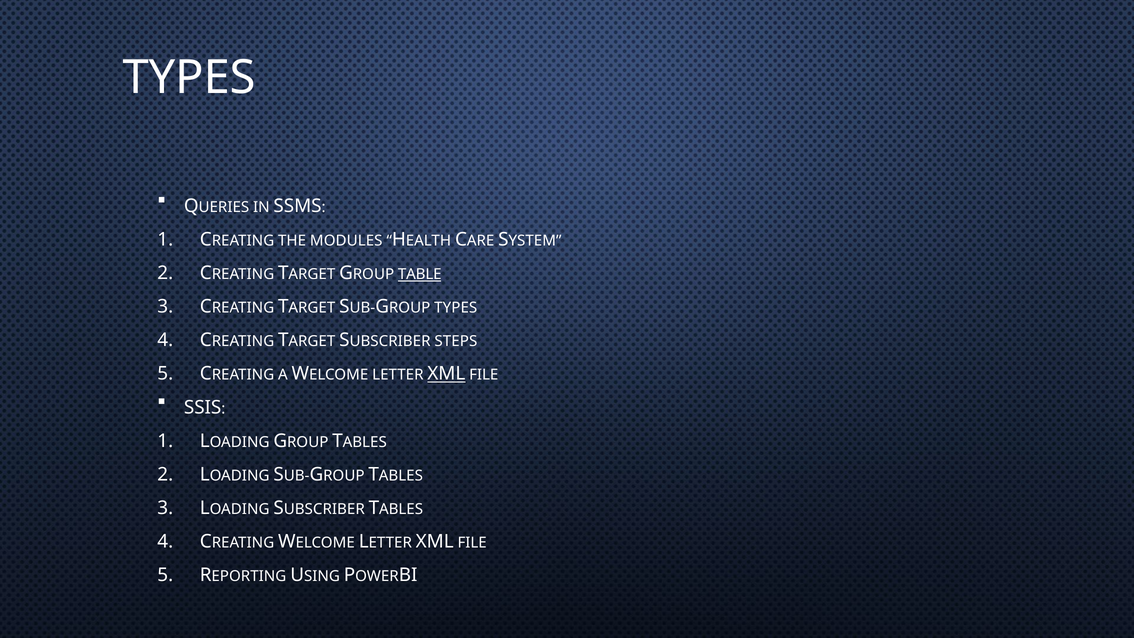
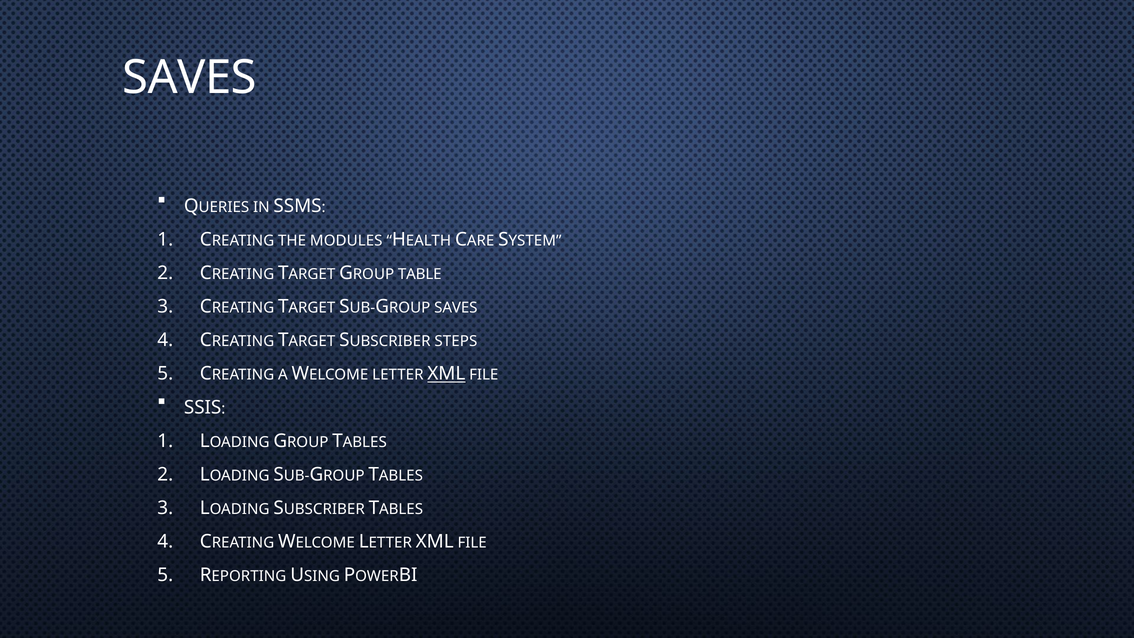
TYPES at (189, 77): TYPES -> SAVES
TABLE underline: present -> none
SUB-GROUP TYPES: TYPES -> SAVES
